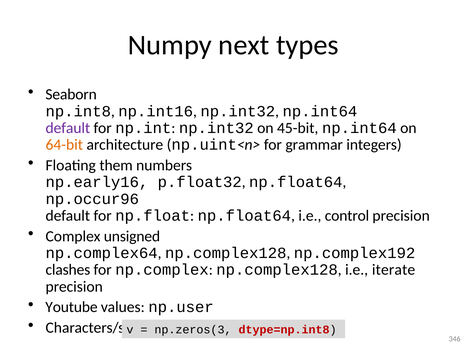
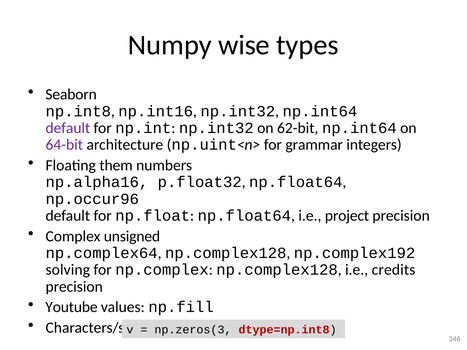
next: next -> wise
45-bit: 45-bit -> 62-bit
64-bit colour: orange -> purple
np.early16: np.early16 -> np.alpha16
control: control -> project
clashes: clashes -> solving
iterate: iterate -> credits
np.user: np.user -> np.fill
